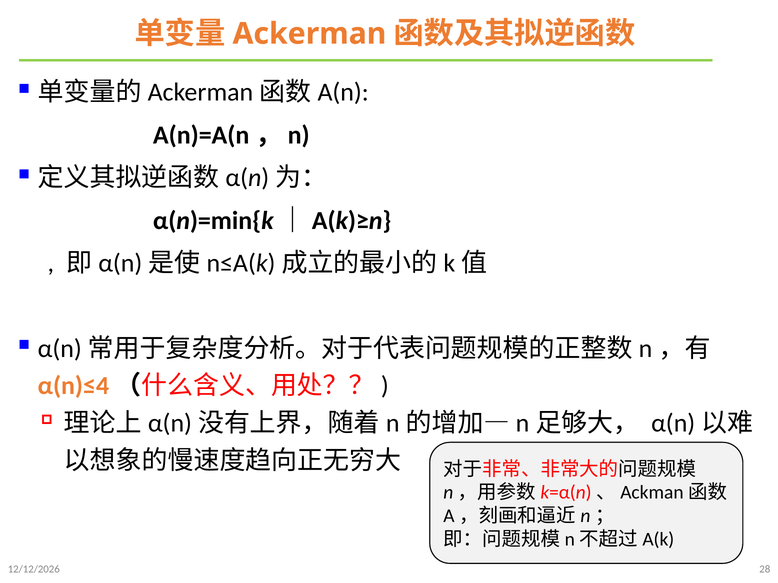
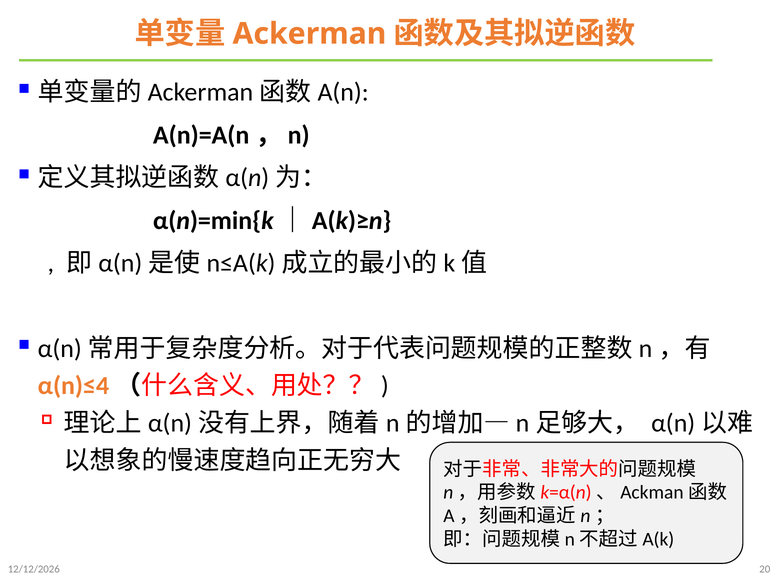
28: 28 -> 20
